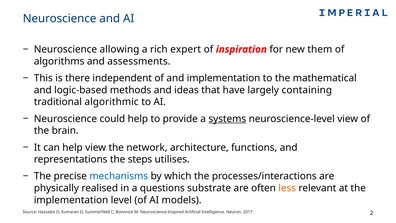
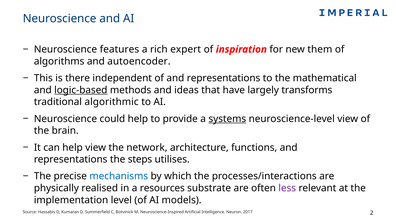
allowing: allowing -> features
assessments: assessments -> autoencoder
of and implementation: implementation -> representations
logic-based underline: none -> present
containing: containing -> transforms
questions: questions -> resources
less colour: orange -> purple
